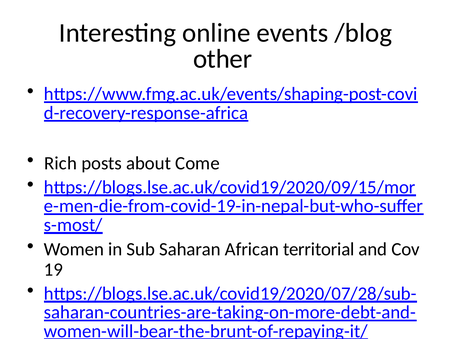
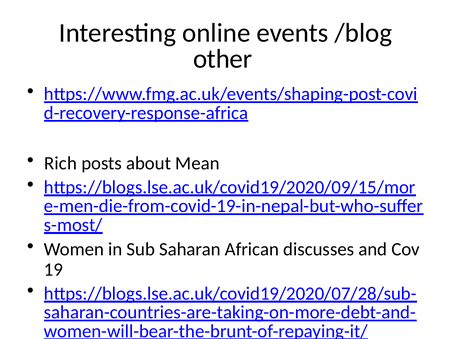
Come: Come -> Mean
territorial: territorial -> discusses
